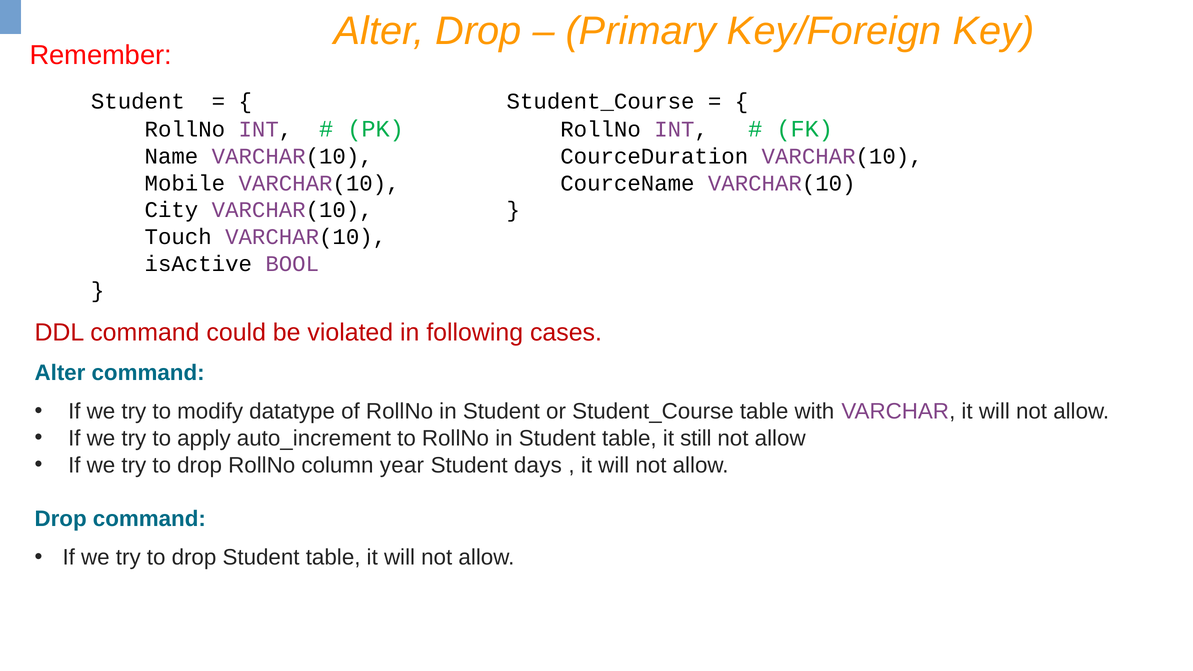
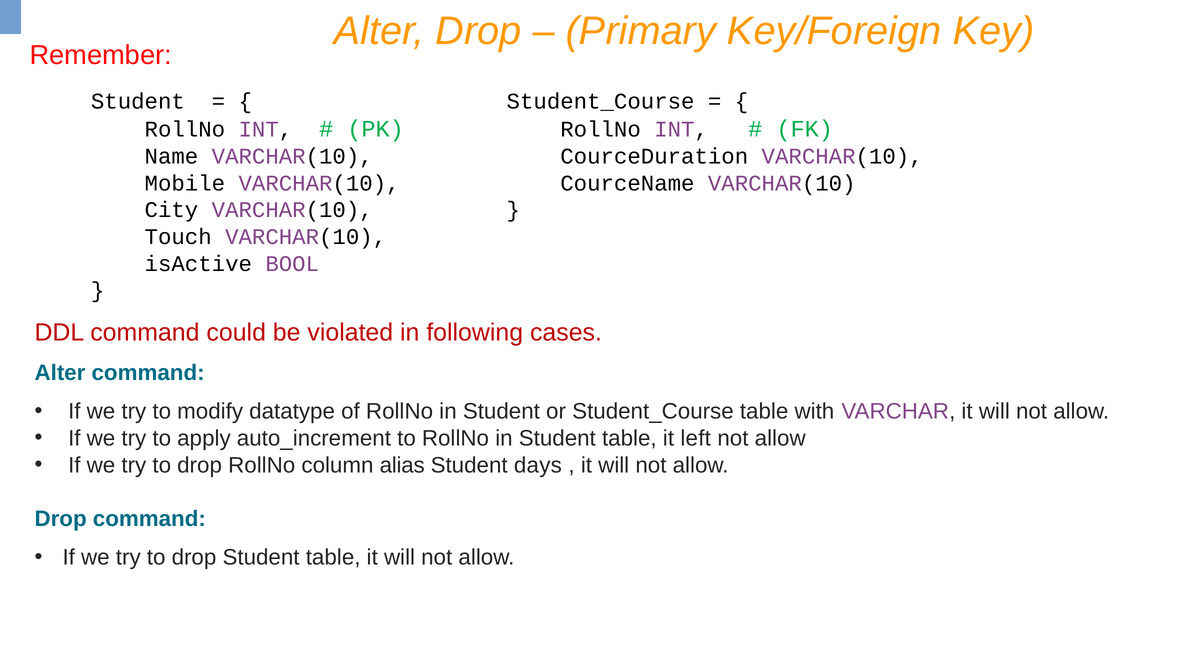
still: still -> left
year: year -> alias
